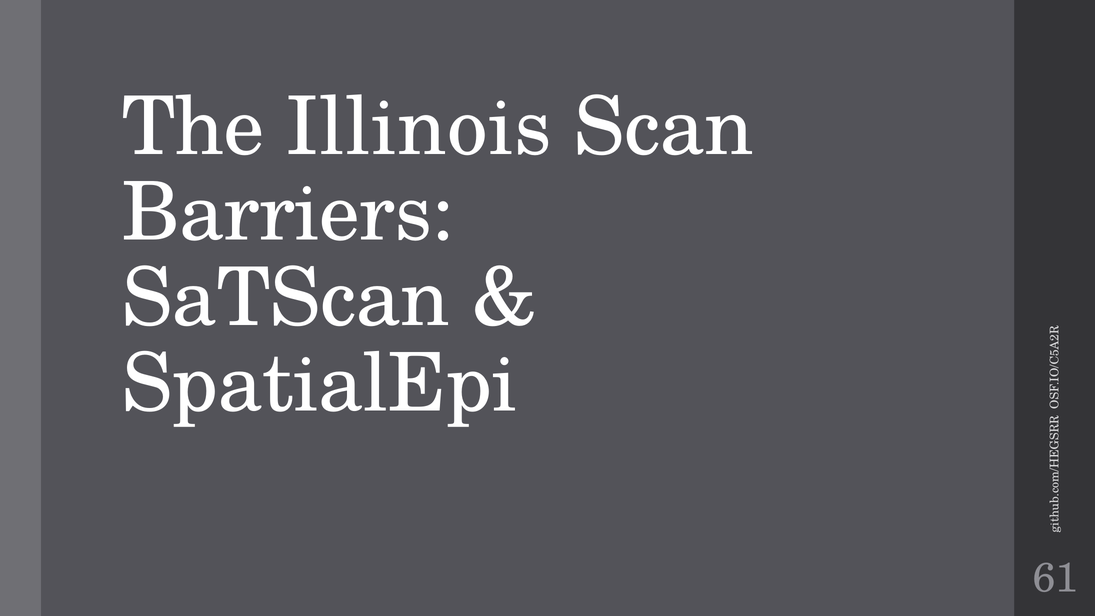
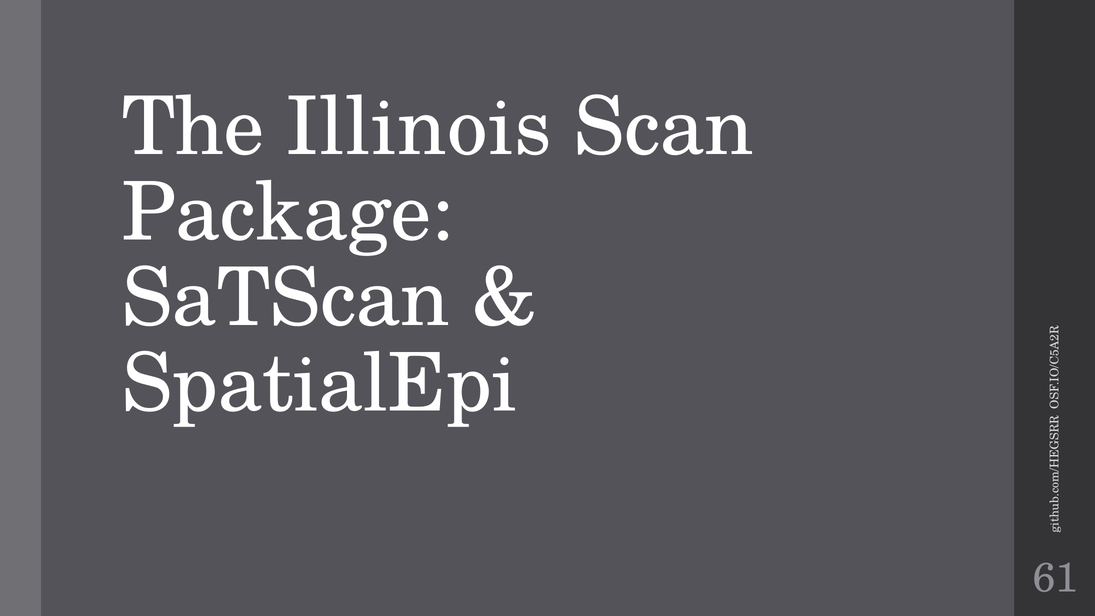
Barriers: Barriers -> Package
